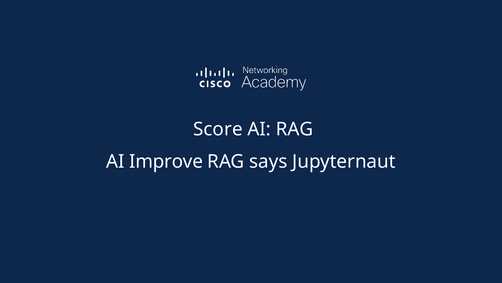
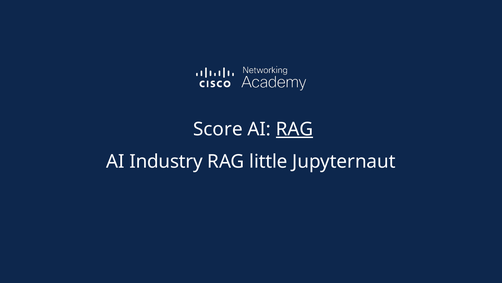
RAG at (295, 129) underline: none -> present
Improve: Improve -> Industry
says: says -> little
